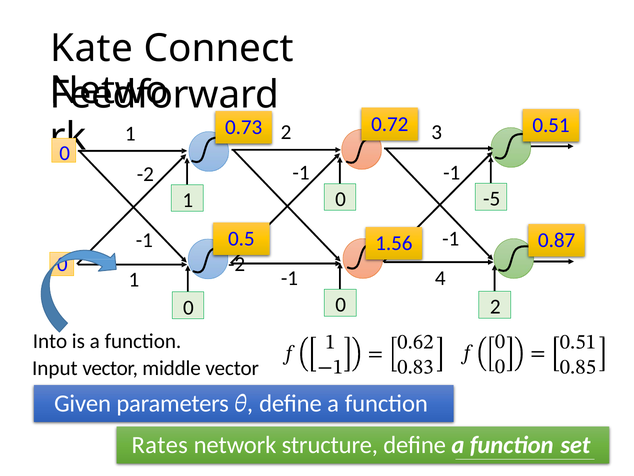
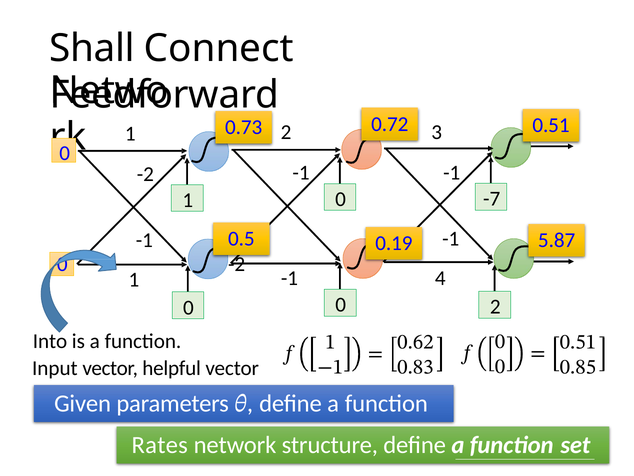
Kate: Kate -> Shall
-5: -5 -> -7
0.87: 0.87 -> 5.87
1.56: 1.56 -> 0.19
middle: middle -> helpful
